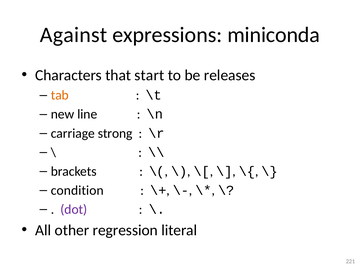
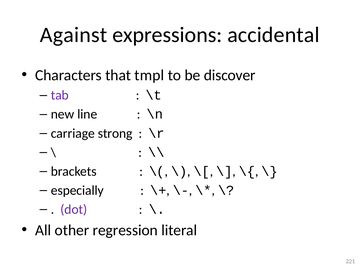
miniconda: miniconda -> accidental
start: start -> tmpl
releases: releases -> discover
tab colour: orange -> purple
condition: condition -> especially
